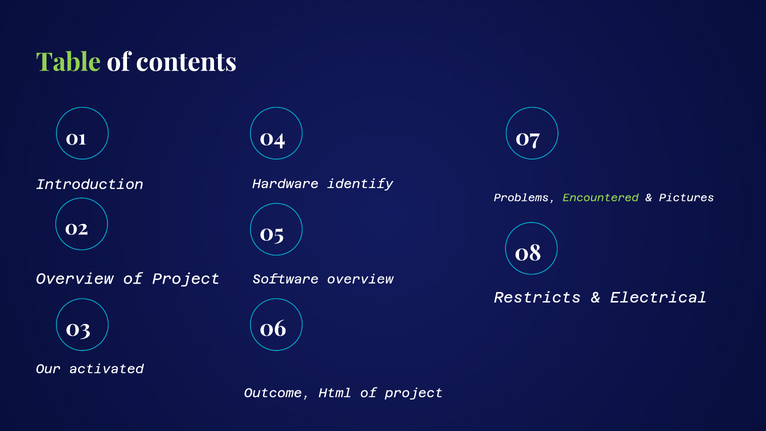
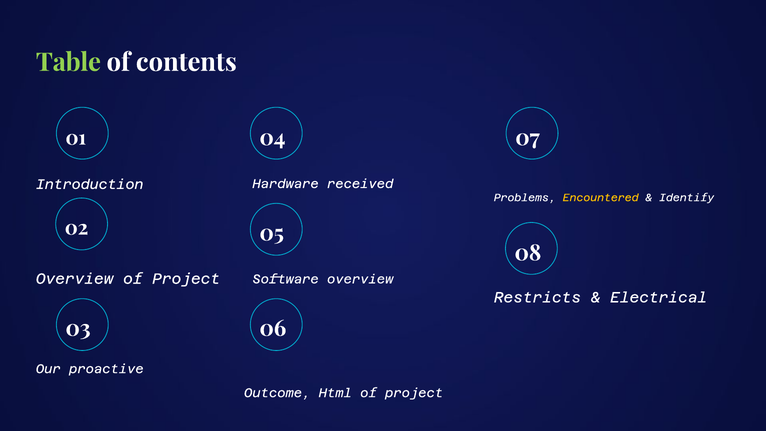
identify: identify -> received
Encountered colour: light green -> yellow
Pictures: Pictures -> Identify
activated: activated -> proactive
